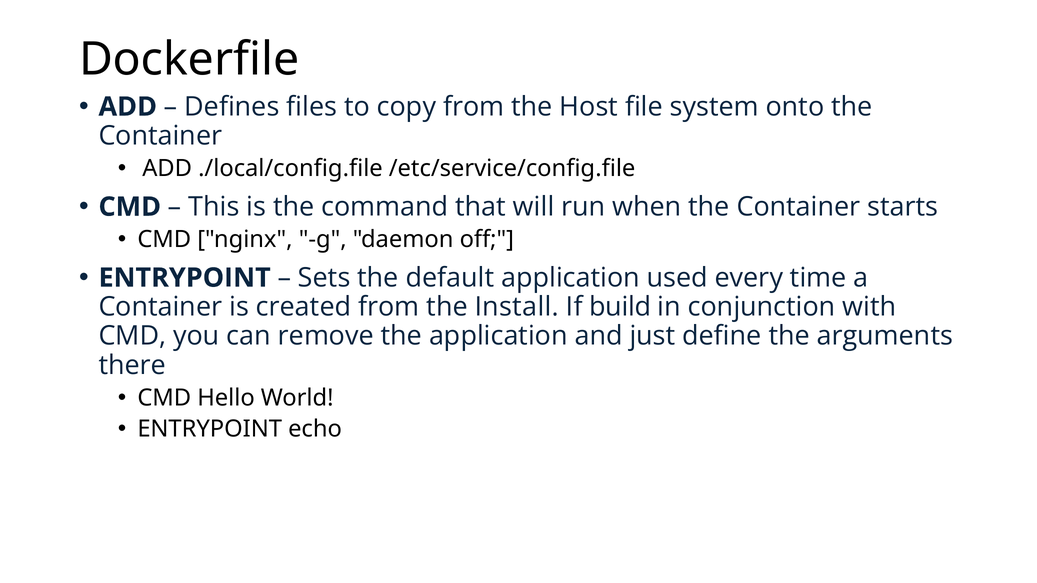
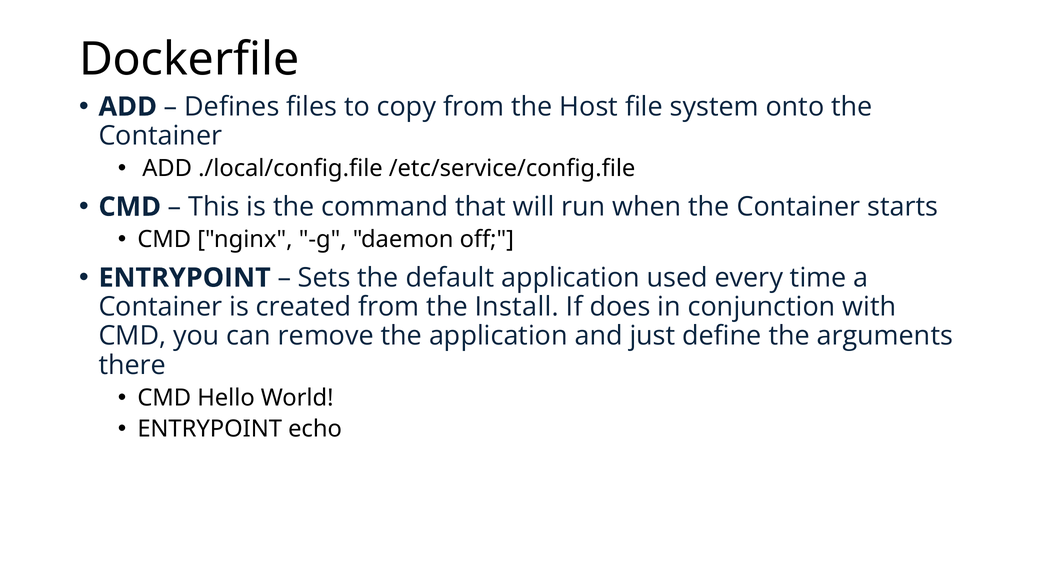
build: build -> does
